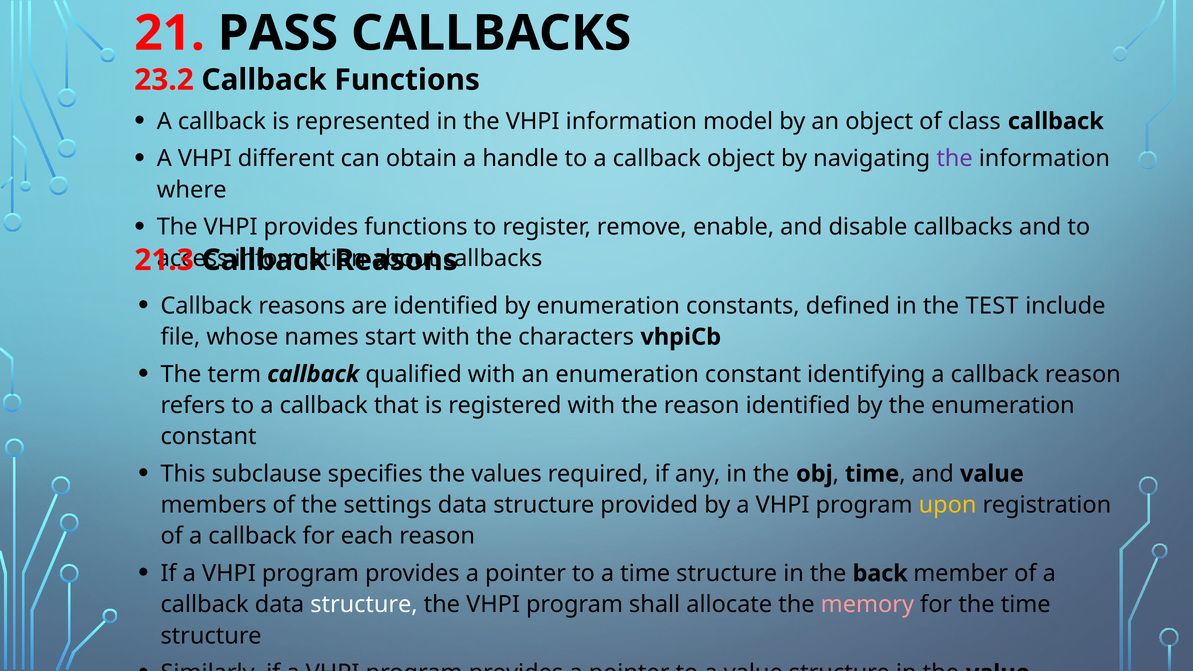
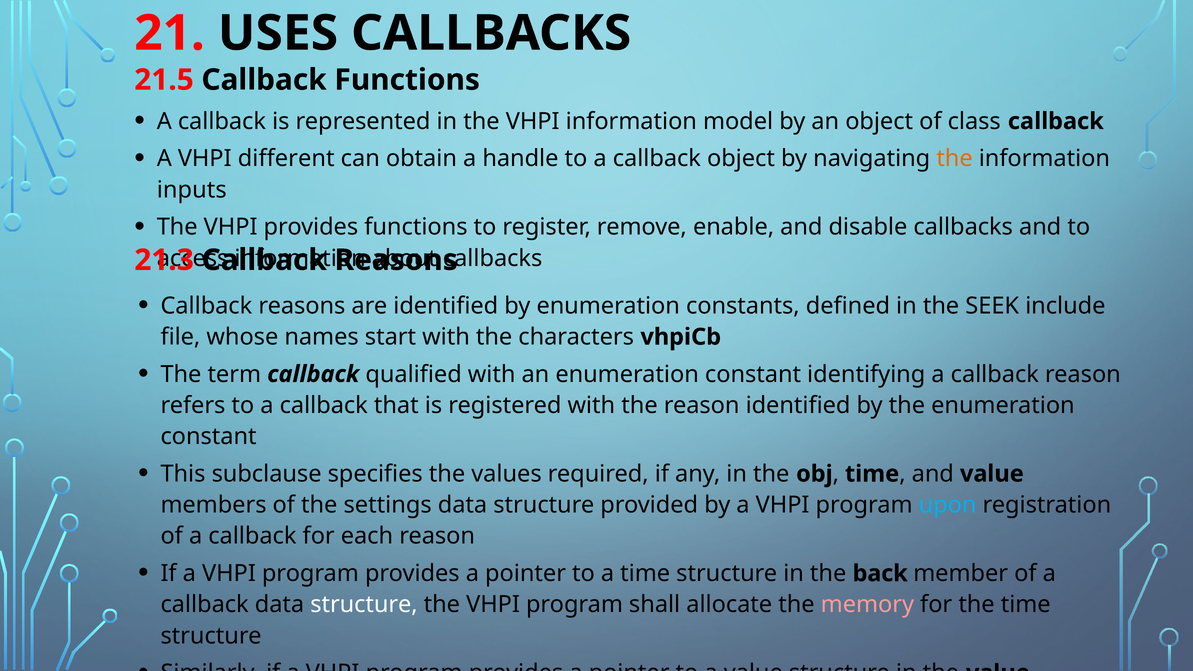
PASS: PASS -> USES
23.2: 23.2 -> 21.5
the at (955, 159) colour: purple -> orange
where: where -> inputs
TEST: TEST -> SEEK
upon colour: yellow -> light blue
